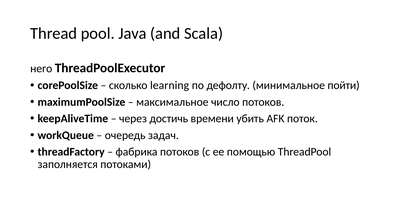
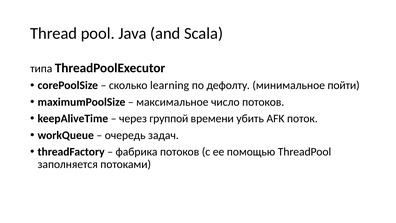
него: него -> типа
достичь: достичь -> группой
